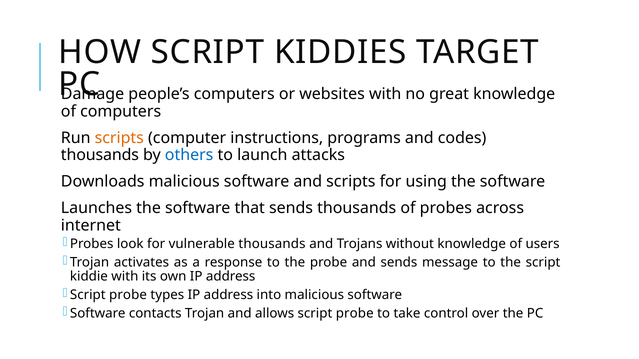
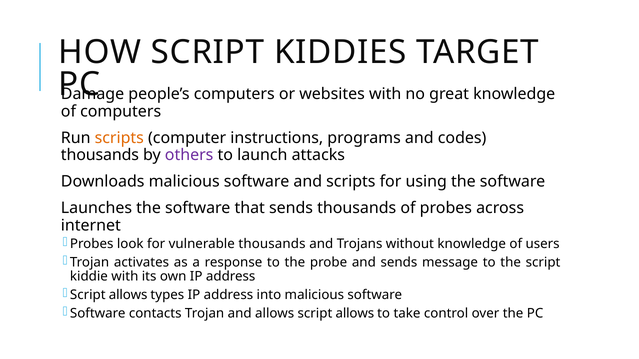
others colour: blue -> purple
probe at (128, 295): probe -> allows
allows script probe: probe -> allows
